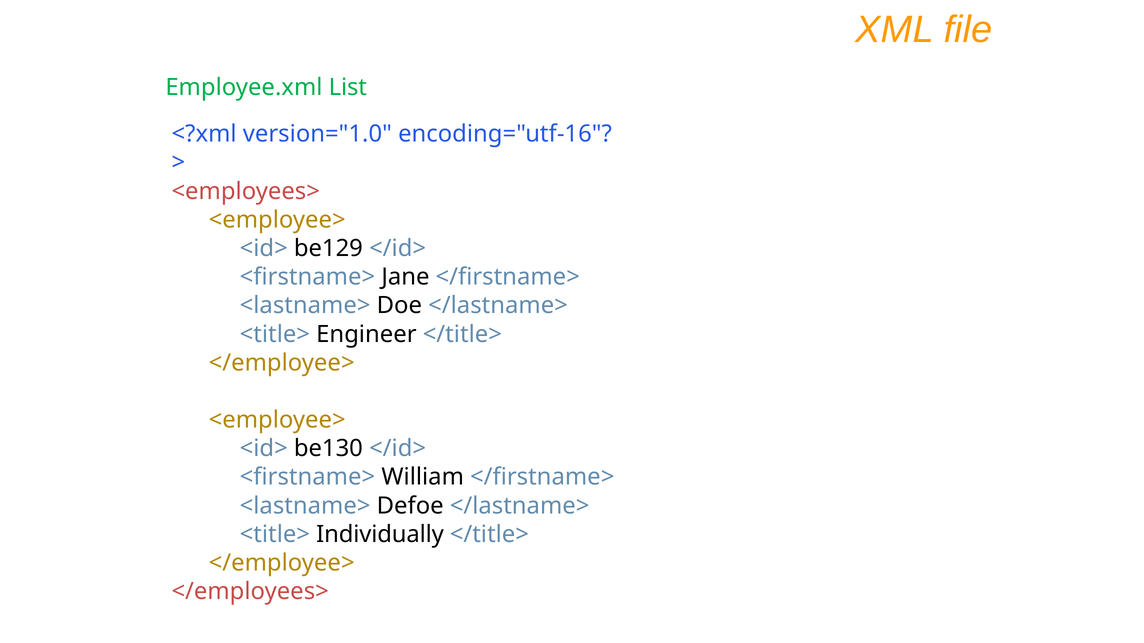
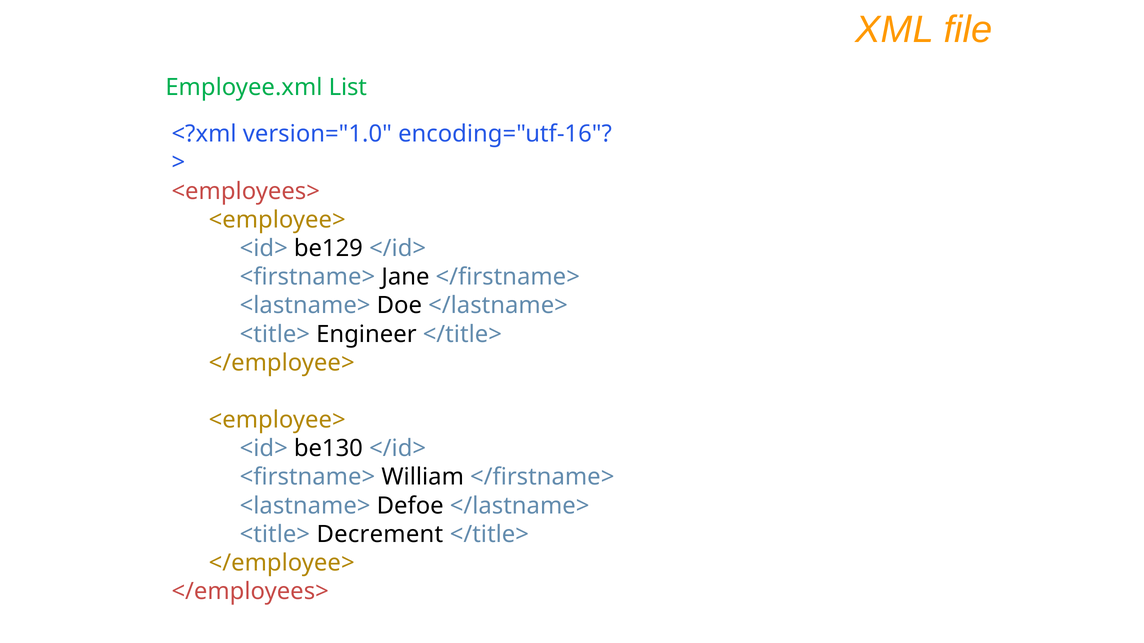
Individually: Individually -> Decrement
